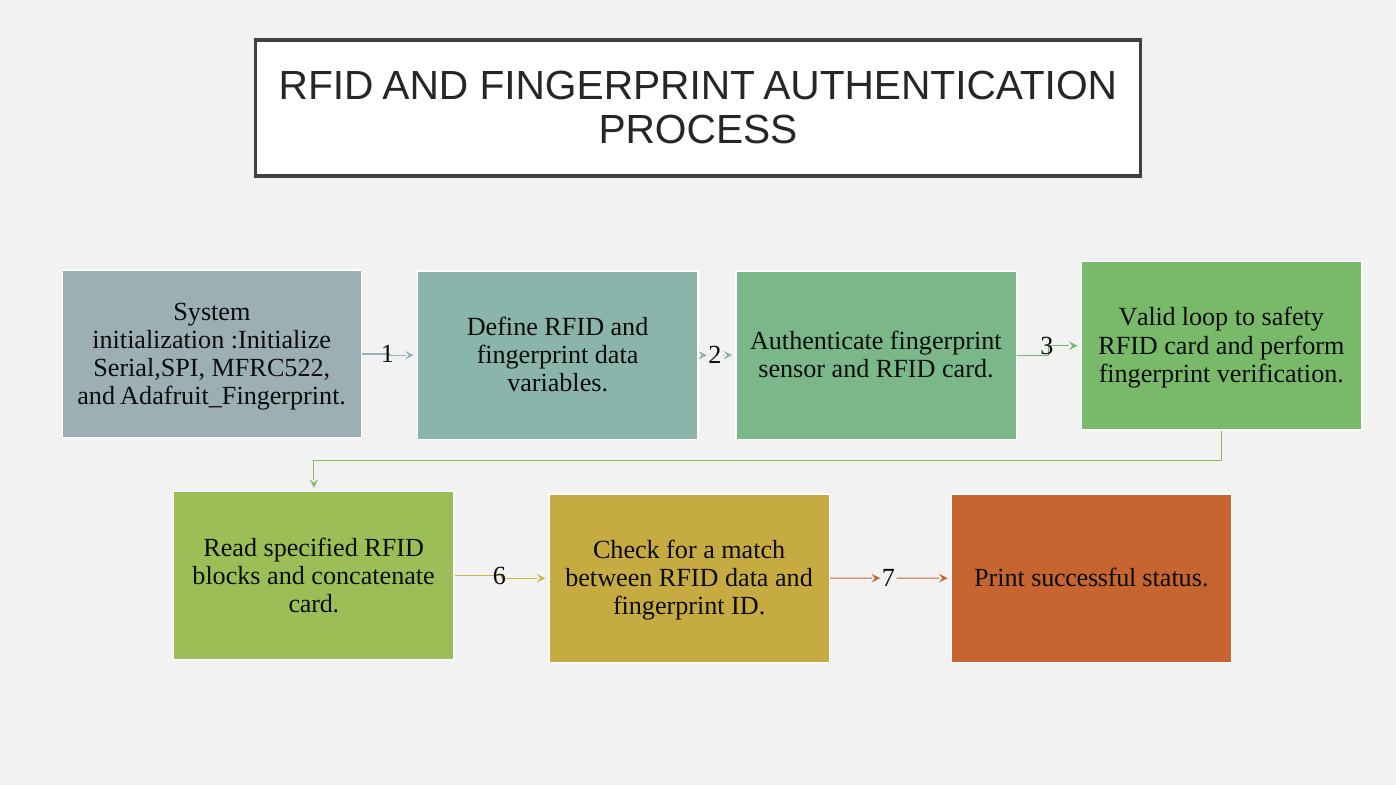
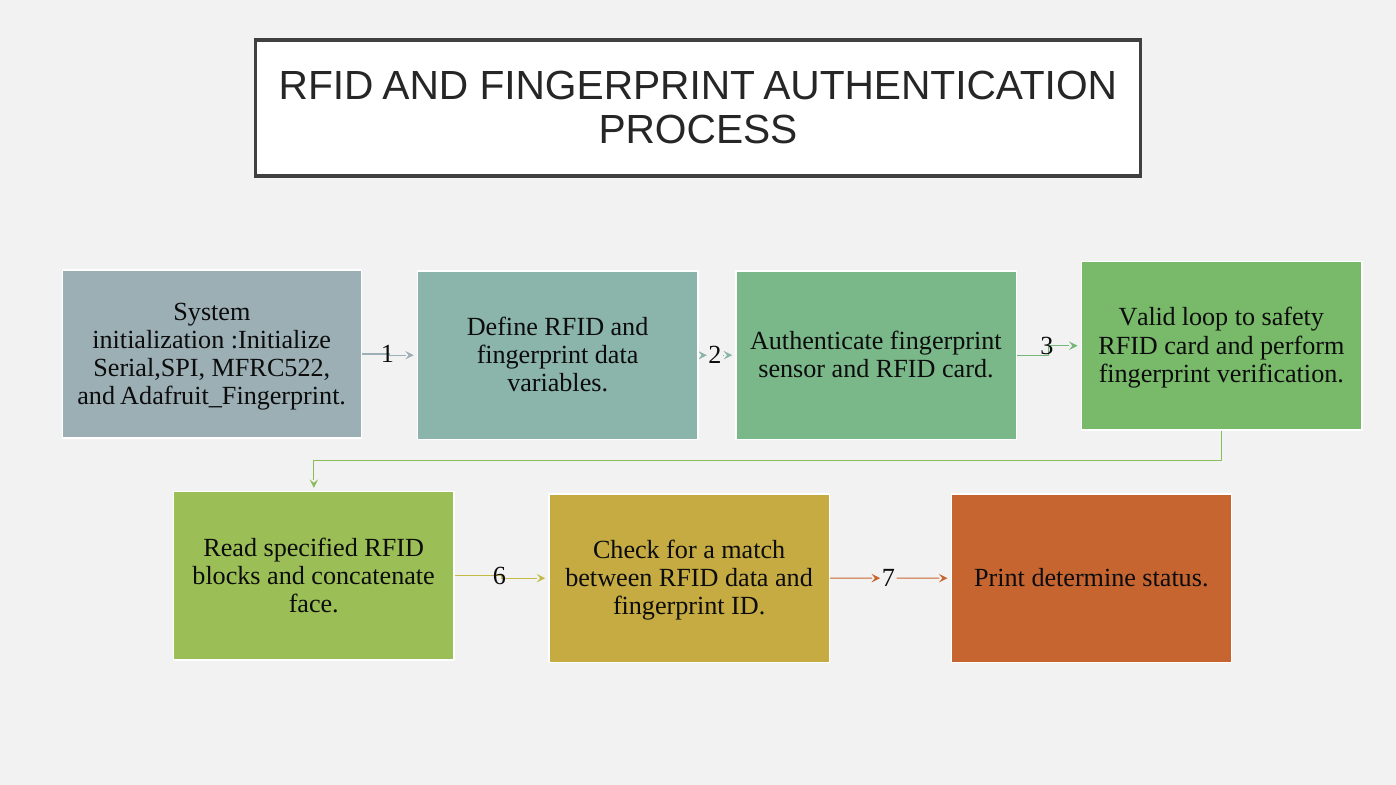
successful: successful -> determine
card at (314, 604): card -> face
